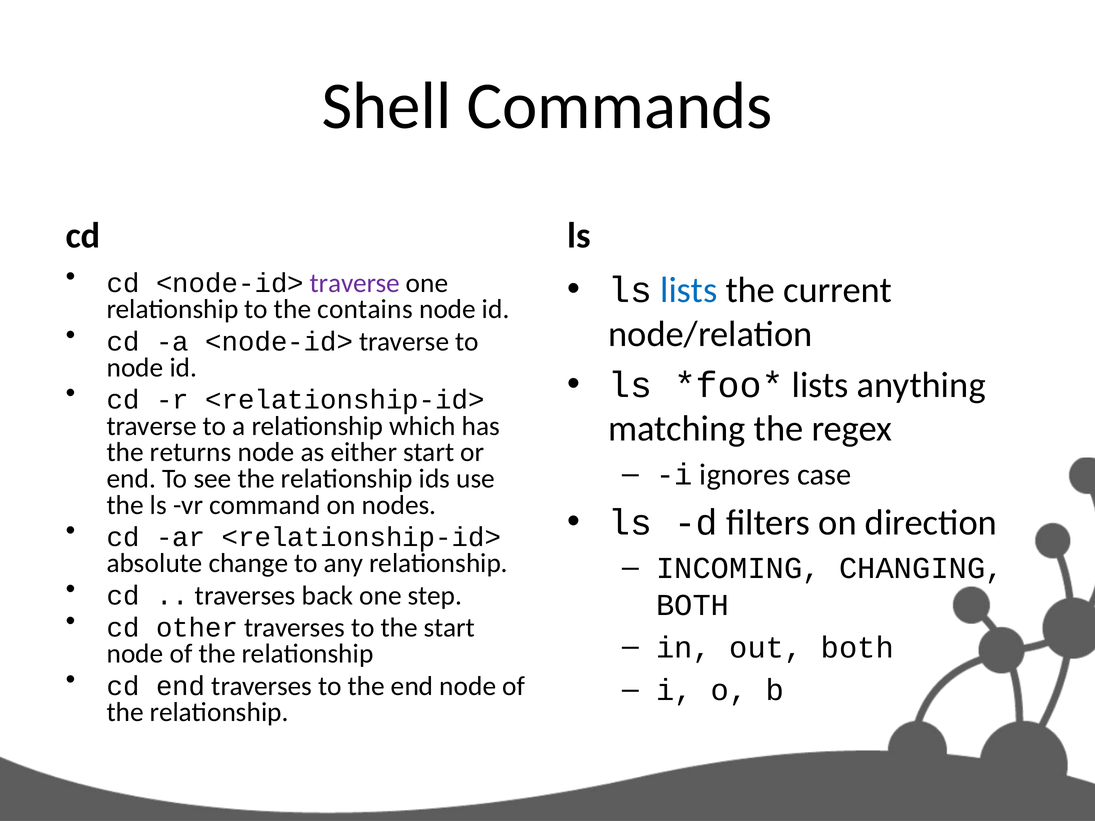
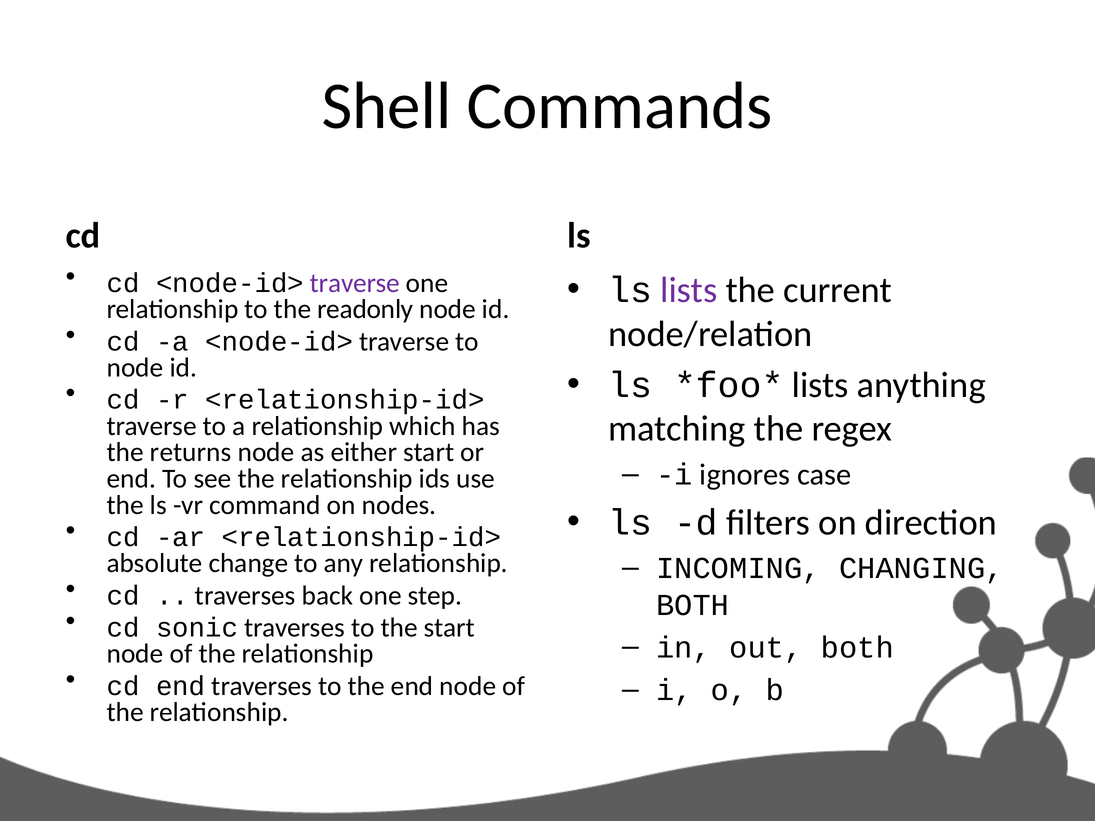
lists at (689, 290) colour: blue -> purple
contains: contains -> readonly
other: other -> sonic
